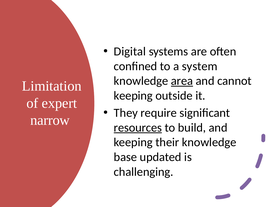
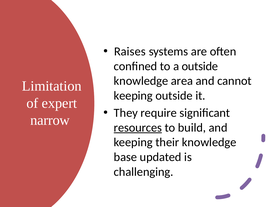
Digital: Digital -> Raises
a system: system -> outside
area underline: present -> none
